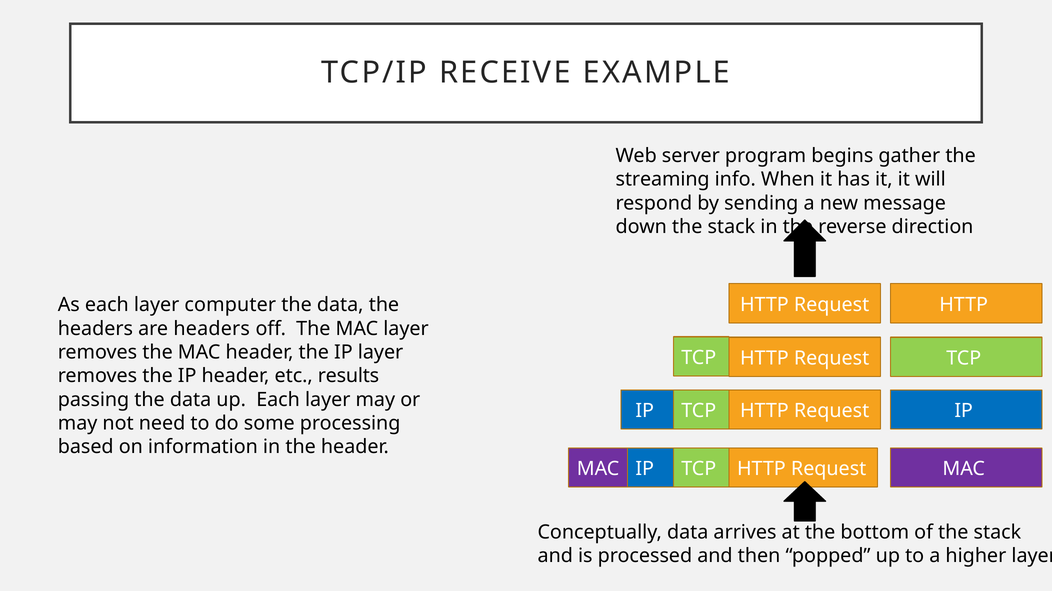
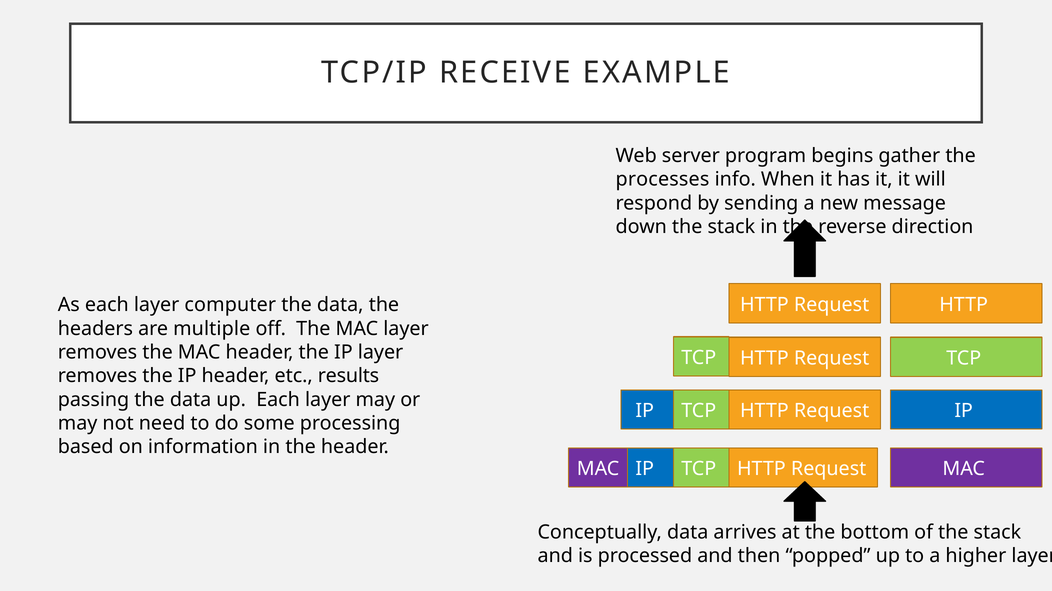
streaming: streaming -> processes
are headers: headers -> multiple
